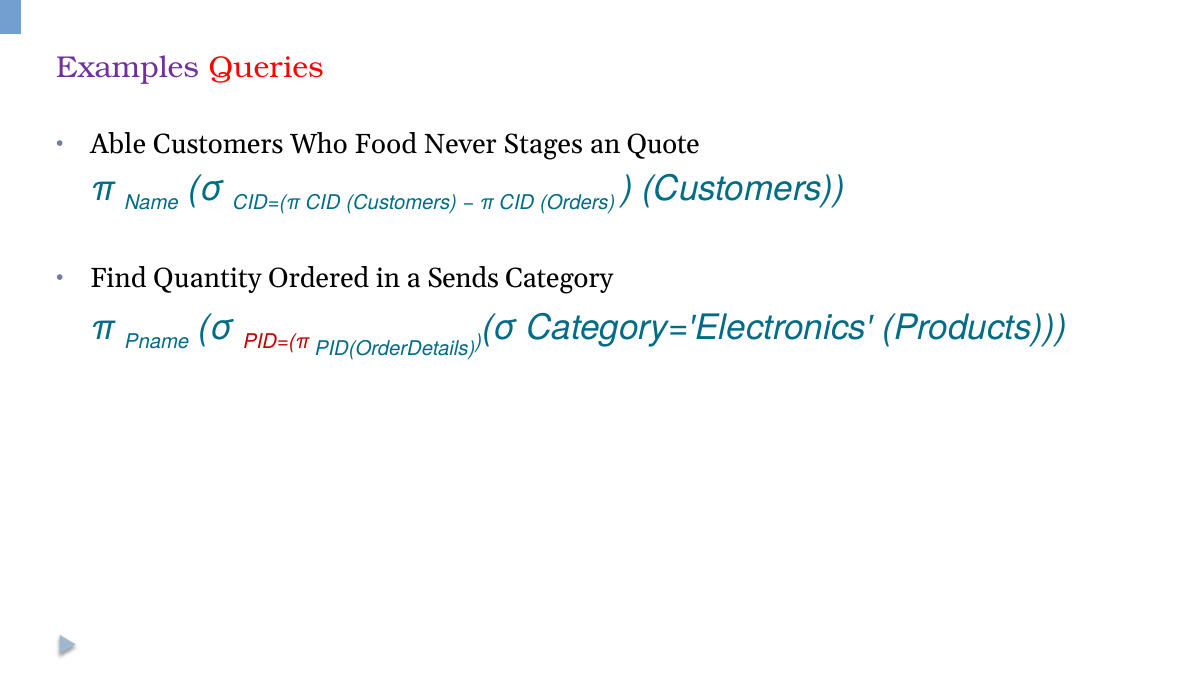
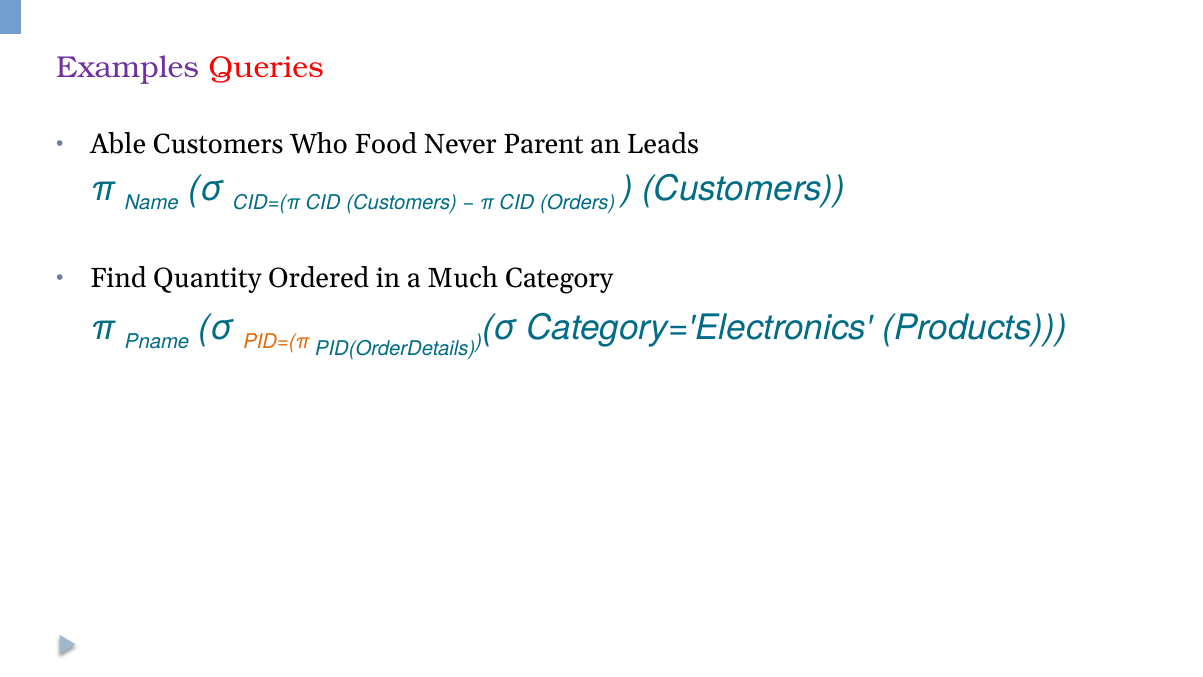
Stages: Stages -> Parent
Quote: Quote -> Leads
Sends: Sends -> Much
PID=(π colour: red -> orange
